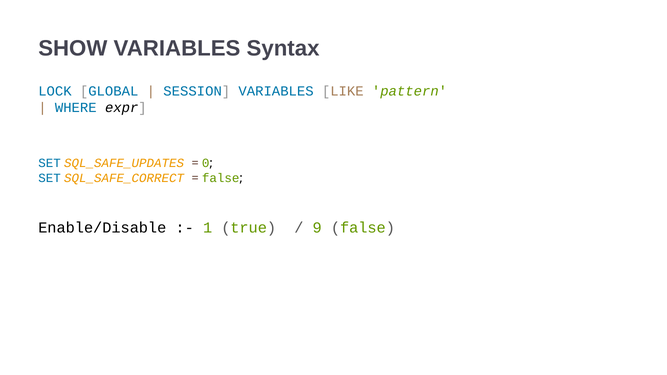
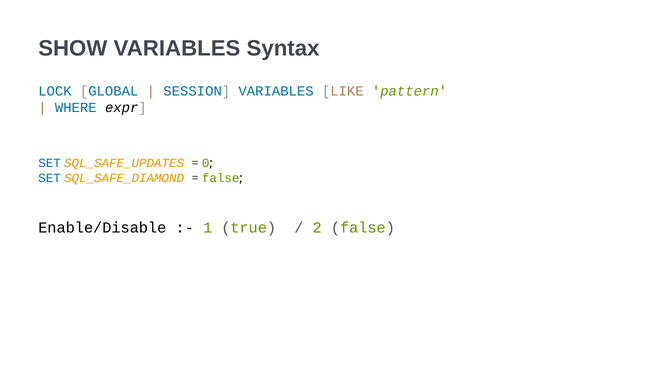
SQL_SAFE_CORRECT: SQL_SAFE_CORRECT -> SQL_SAFE_DIAMOND
9: 9 -> 2
